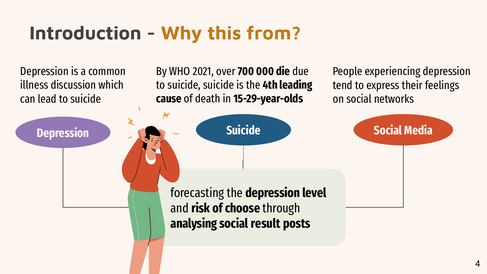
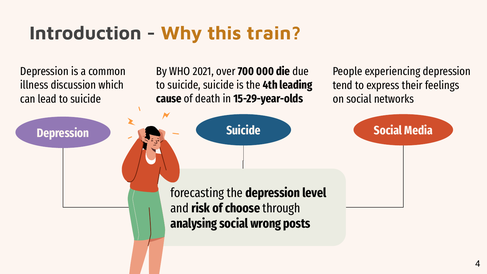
from: from -> train
result: result -> wrong
